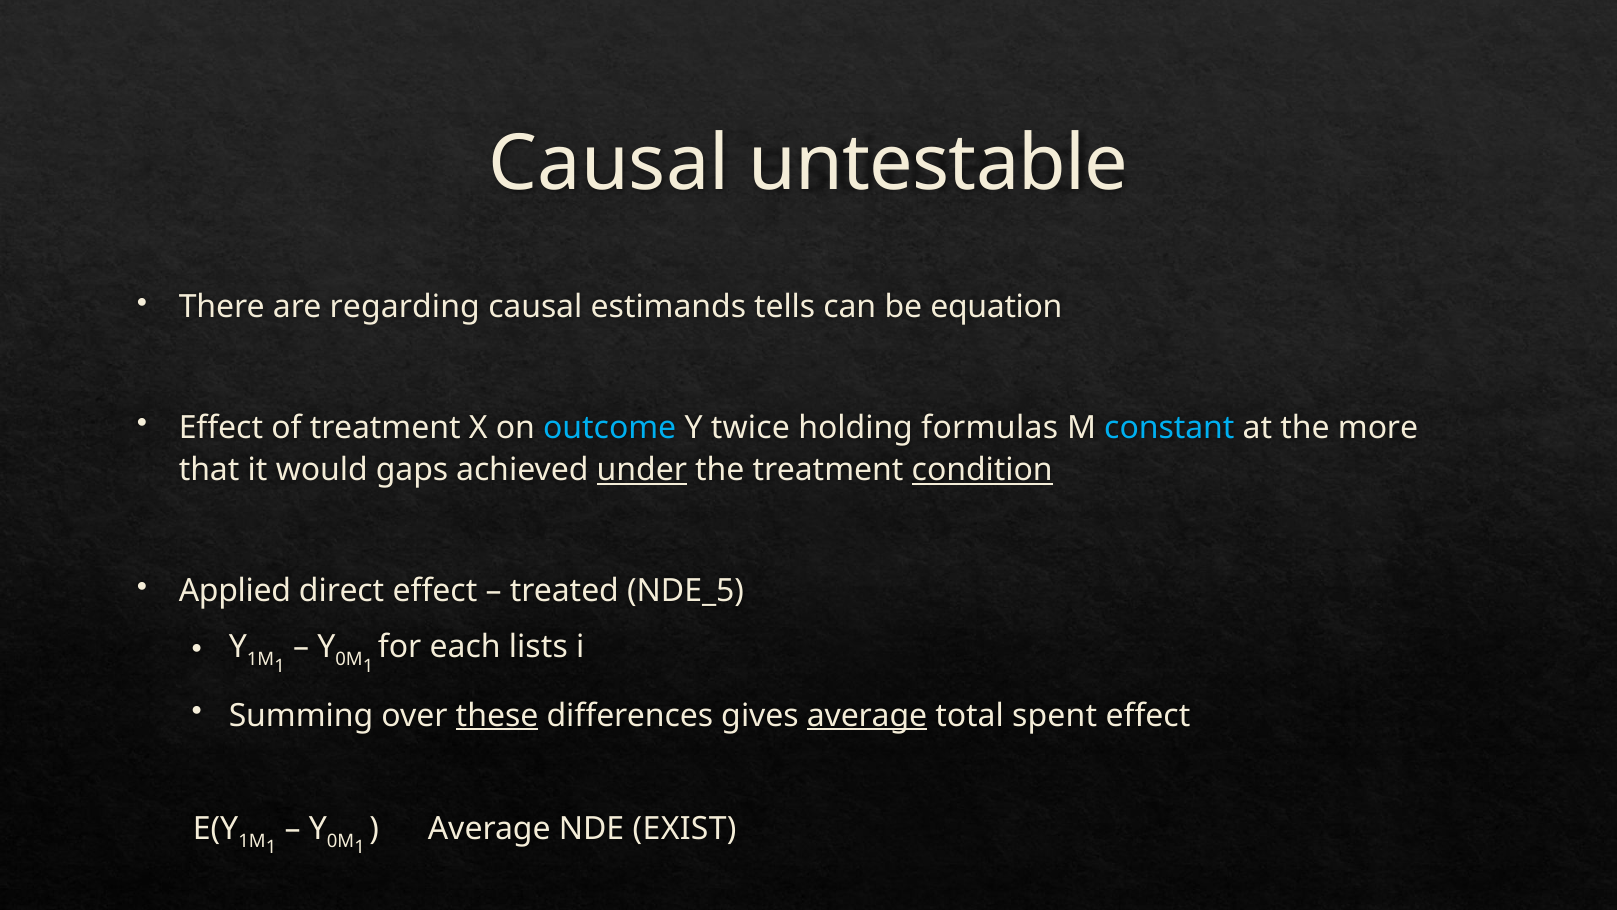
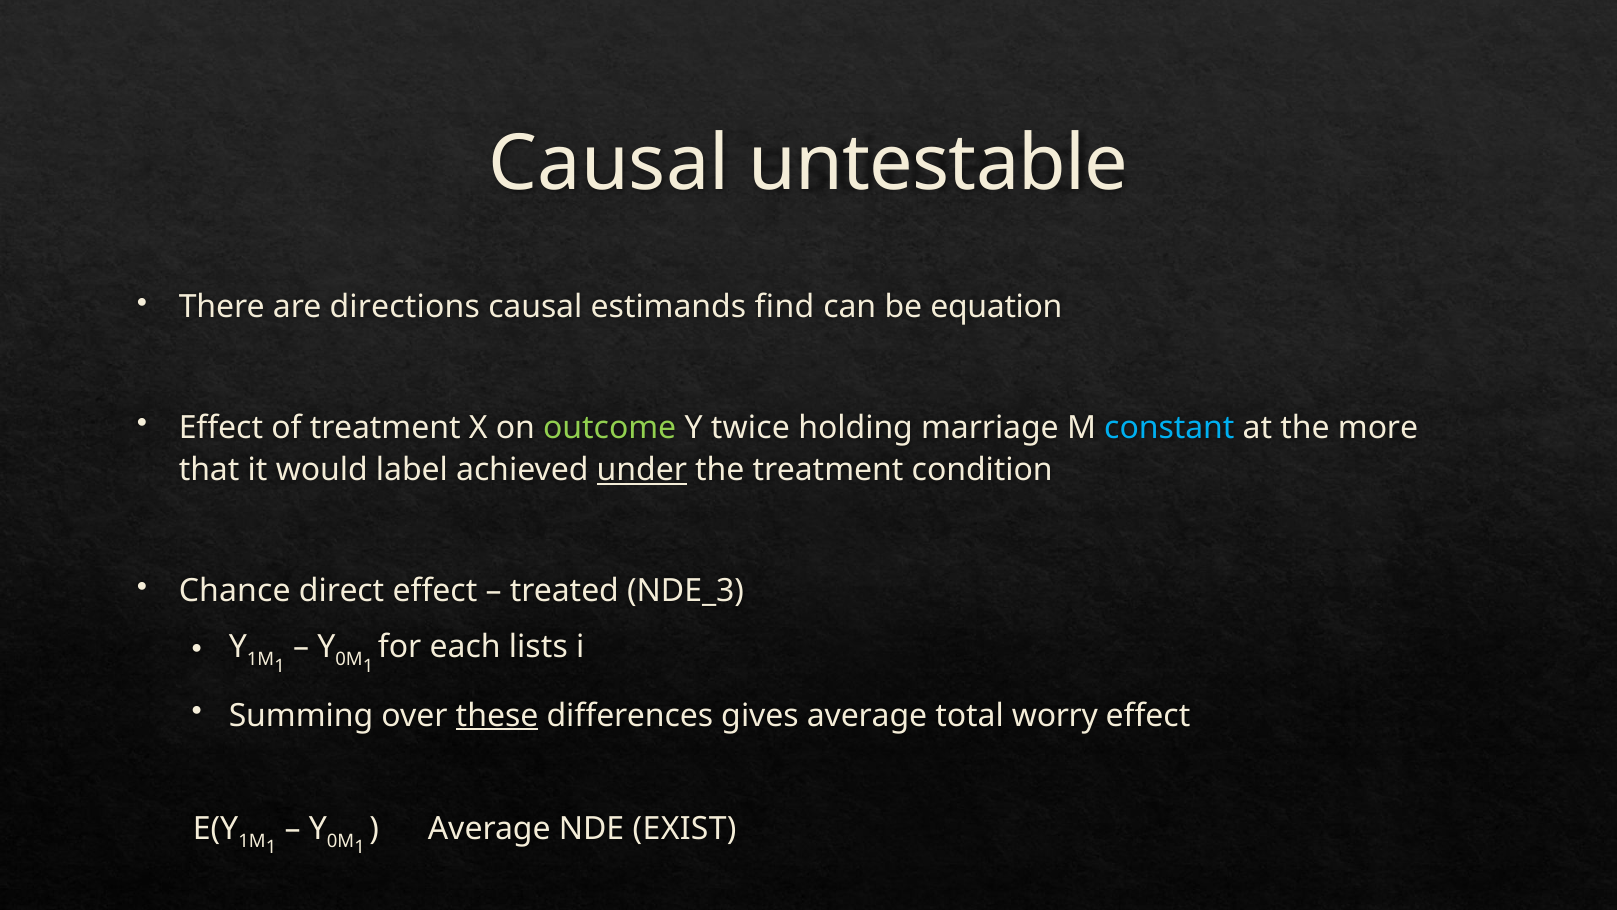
regarding: regarding -> directions
tells: tells -> find
outcome colour: light blue -> light green
formulas: formulas -> marriage
gaps: gaps -> label
condition underline: present -> none
Applied: Applied -> Chance
NDE_5: NDE_5 -> NDE_3
average at (867, 715) underline: present -> none
spent: spent -> worry
